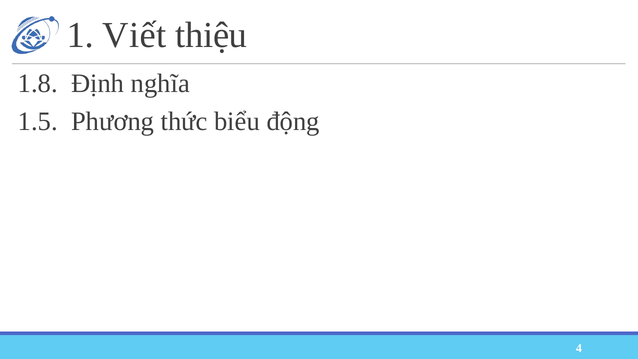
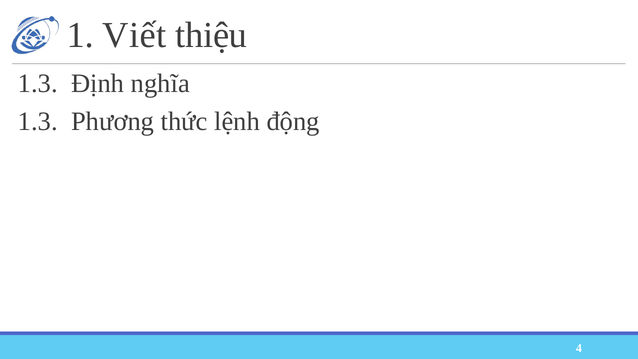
1.8 at (38, 83): 1.8 -> 1.3
1.5 at (38, 121): 1.5 -> 1.3
biểu: biểu -> lệnh
